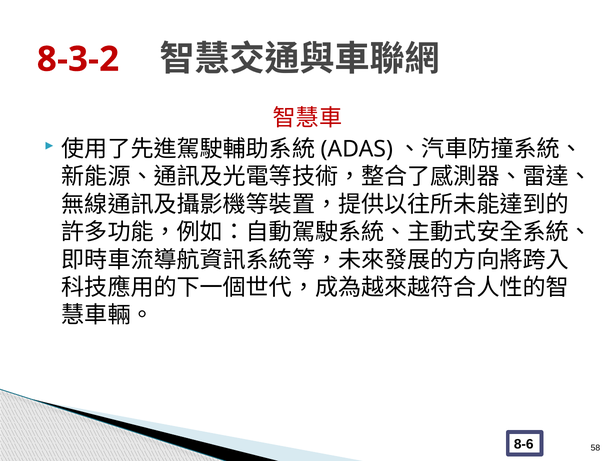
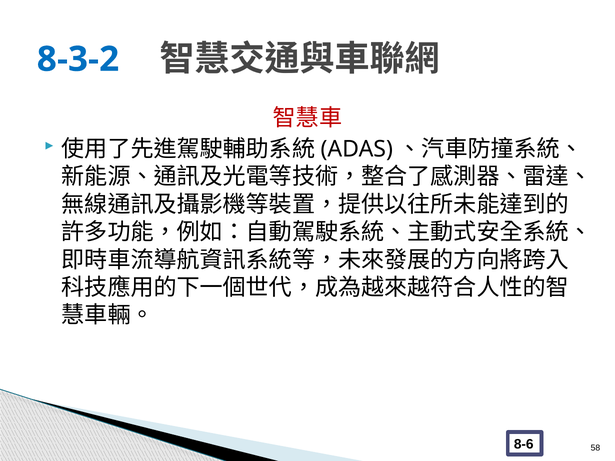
8-3-2 colour: red -> blue
